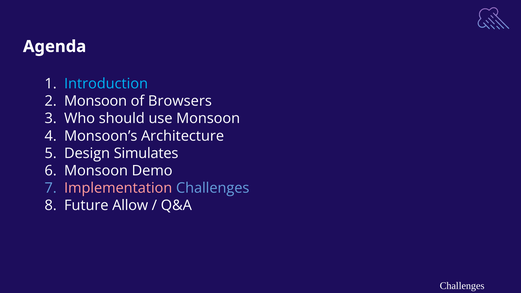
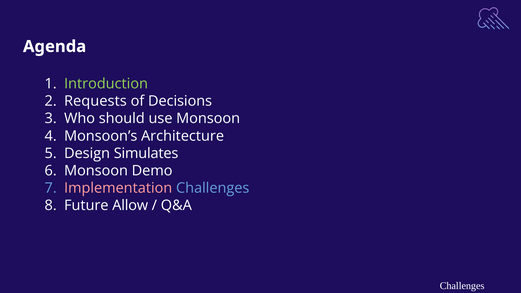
Introduction colour: light blue -> light green
Monsoon at (96, 101): Monsoon -> Requests
Browsers: Browsers -> Decisions
